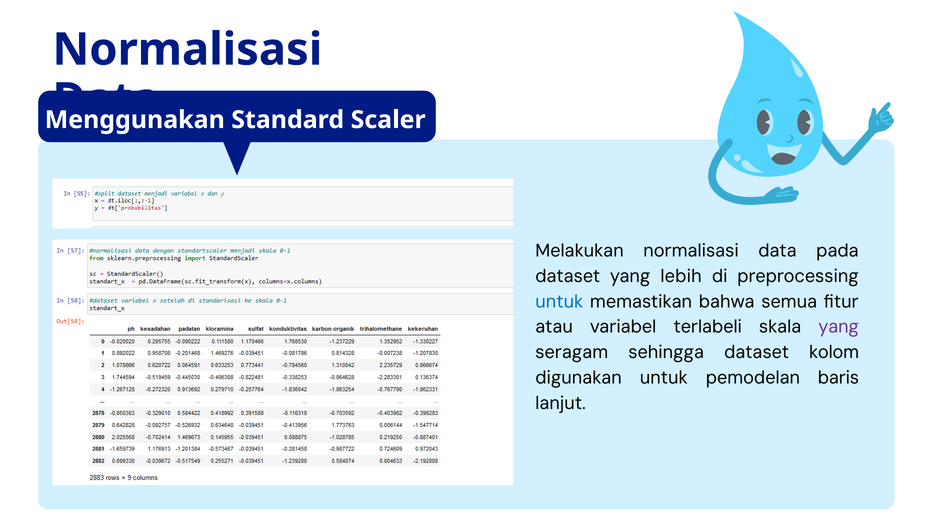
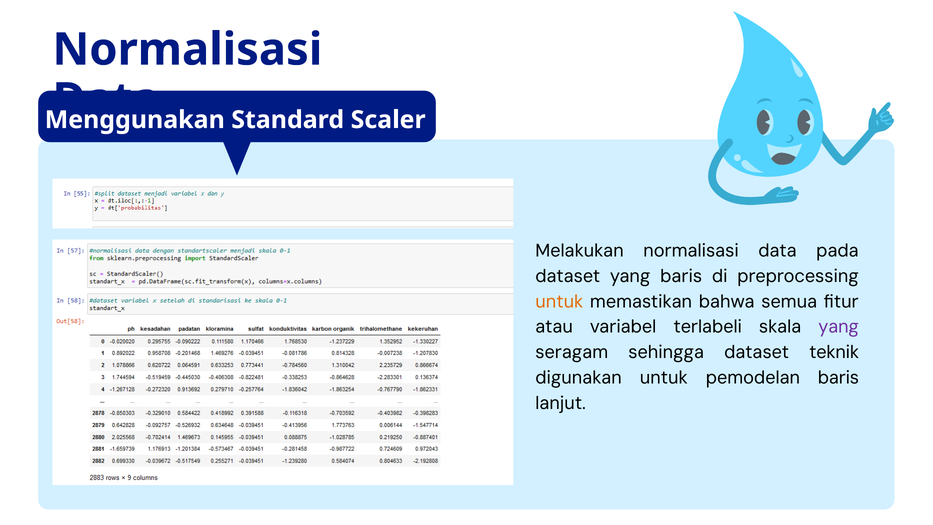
yang lebih: lebih -> baris
untuk at (559, 301) colour: blue -> orange
kolom: kolom -> teknik
